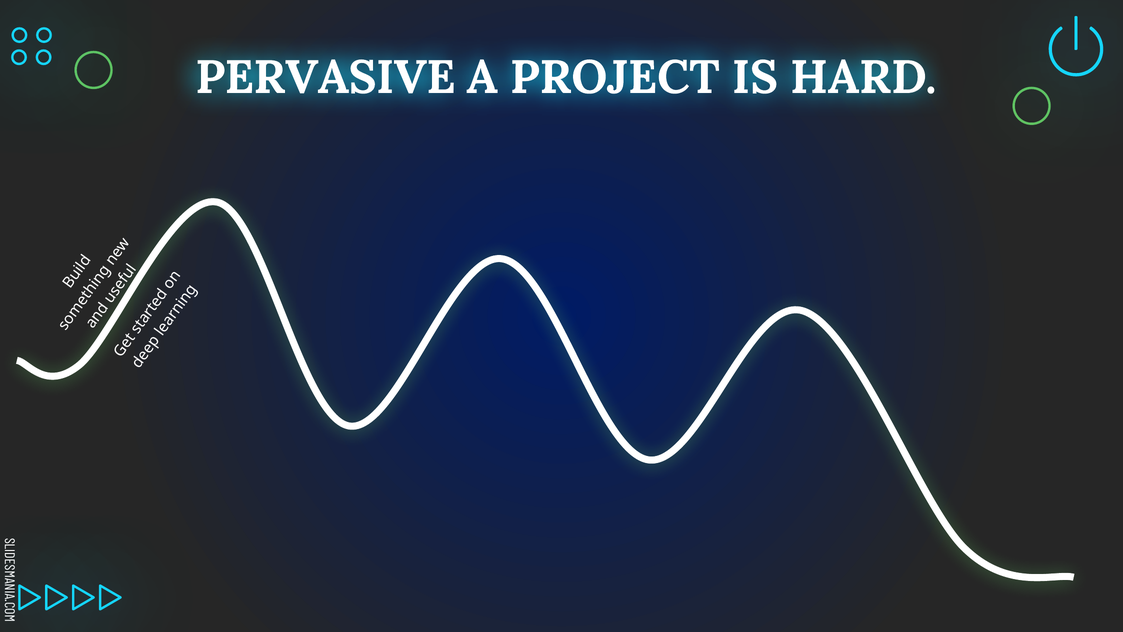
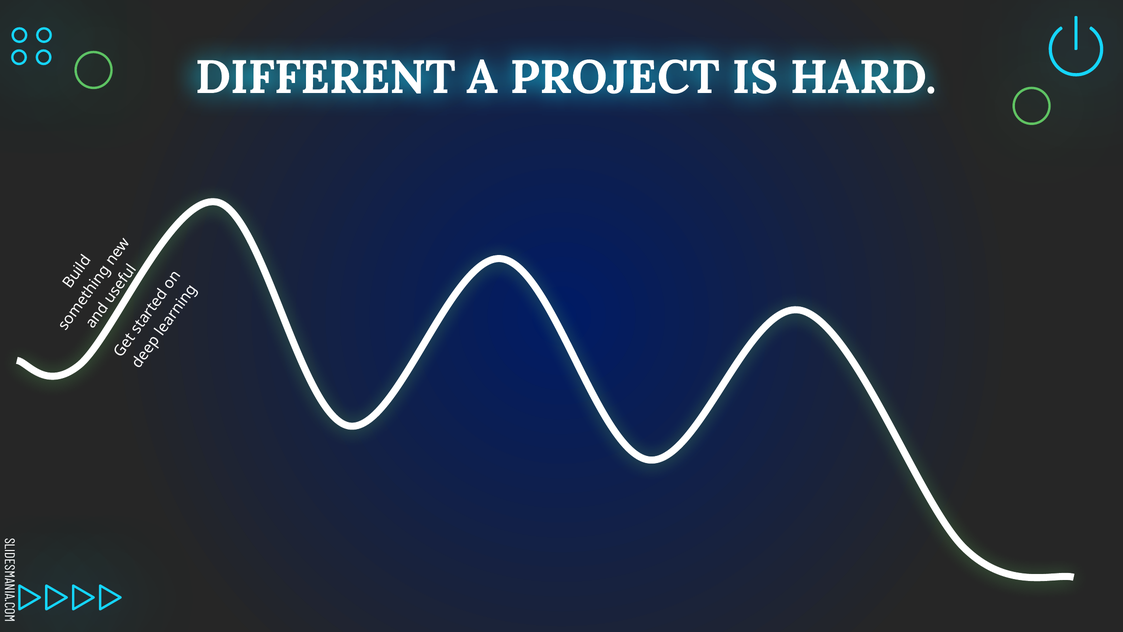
PERVASIVE: PERVASIVE -> DIFFERENT
